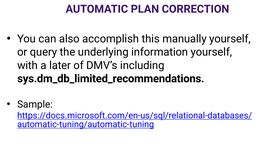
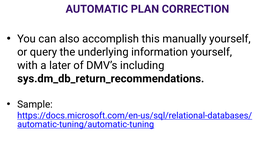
sys.dm_db_limited_recommendations: sys.dm_db_limited_recommendations -> sys.dm_db_return_recommendations
